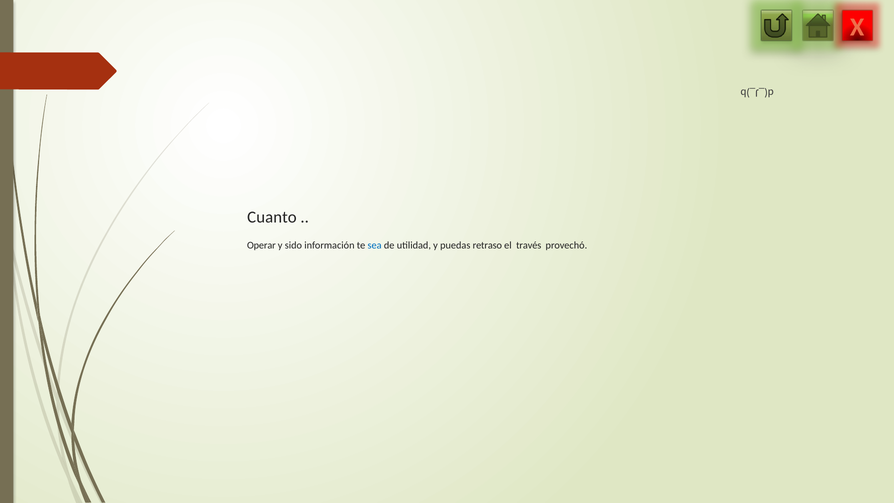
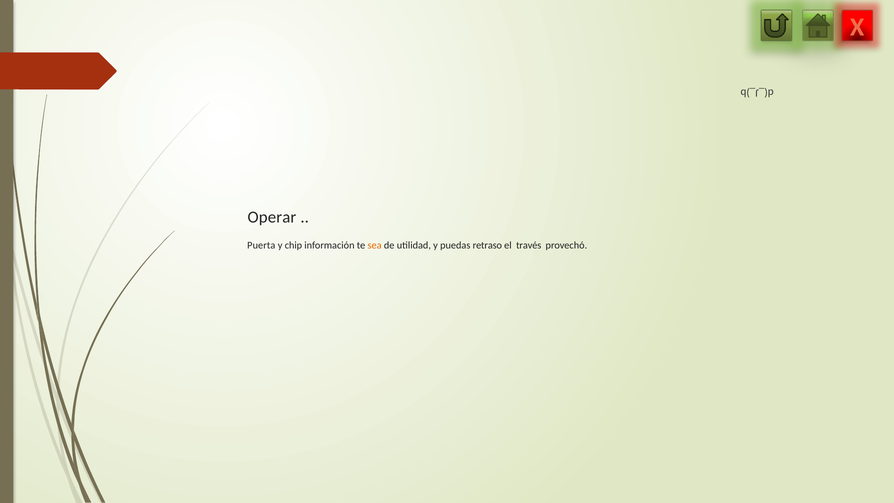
Cuanto: Cuanto -> Operar
Operar: Operar -> Puerta
sido: sido -> chip
sea colour: blue -> orange
